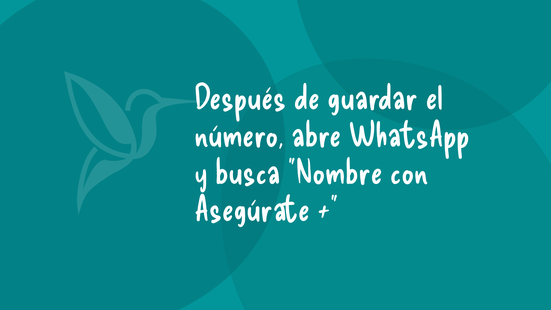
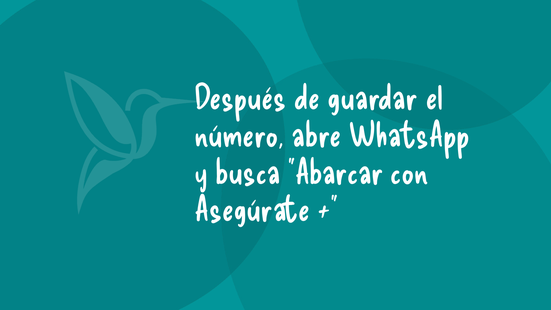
Nombre: Nombre -> Abarcar
